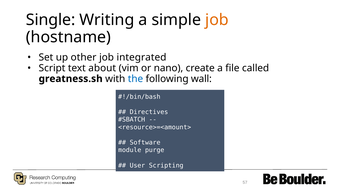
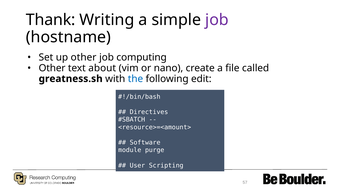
Single: Single -> Thank
job at (217, 20) colour: orange -> purple
integrated: integrated -> computing
Script at (52, 68): Script -> Other
wall: wall -> edit
